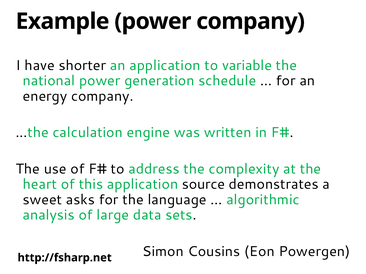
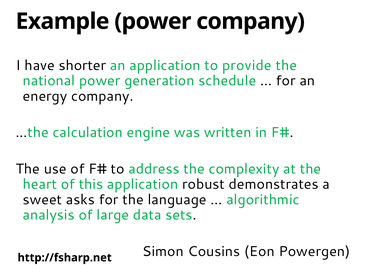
variable: variable -> provide
source: source -> robust
